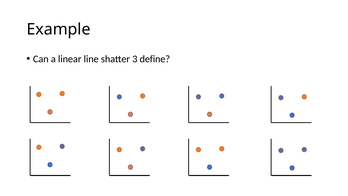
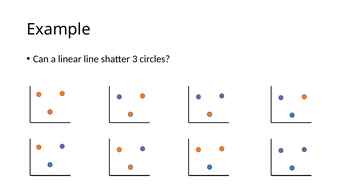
define: define -> circles
